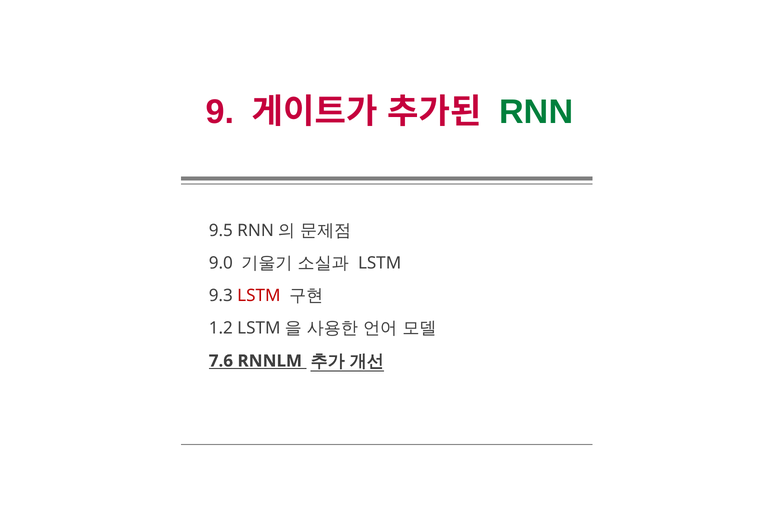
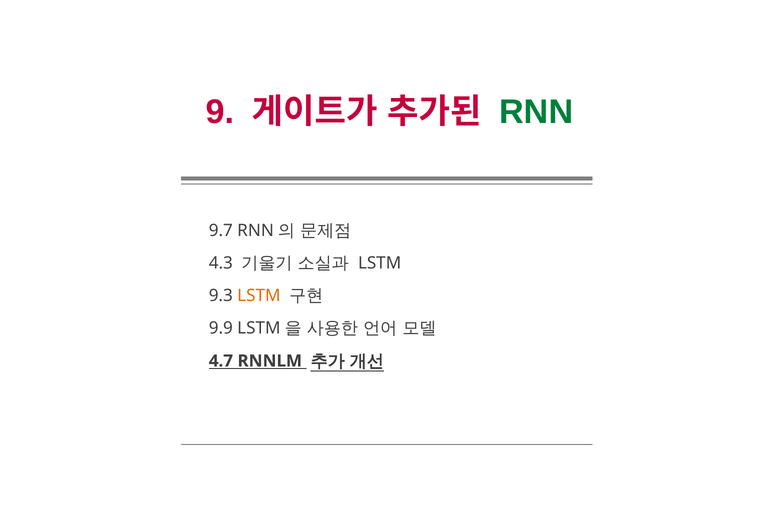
9.5: 9.5 -> 9.7
9.0: 9.0 -> 4.3
LSTM at (259, 296) colour: red -> orange
1.2: 1.2 -> 9.9
7.6: 7.6 -> 4.7
